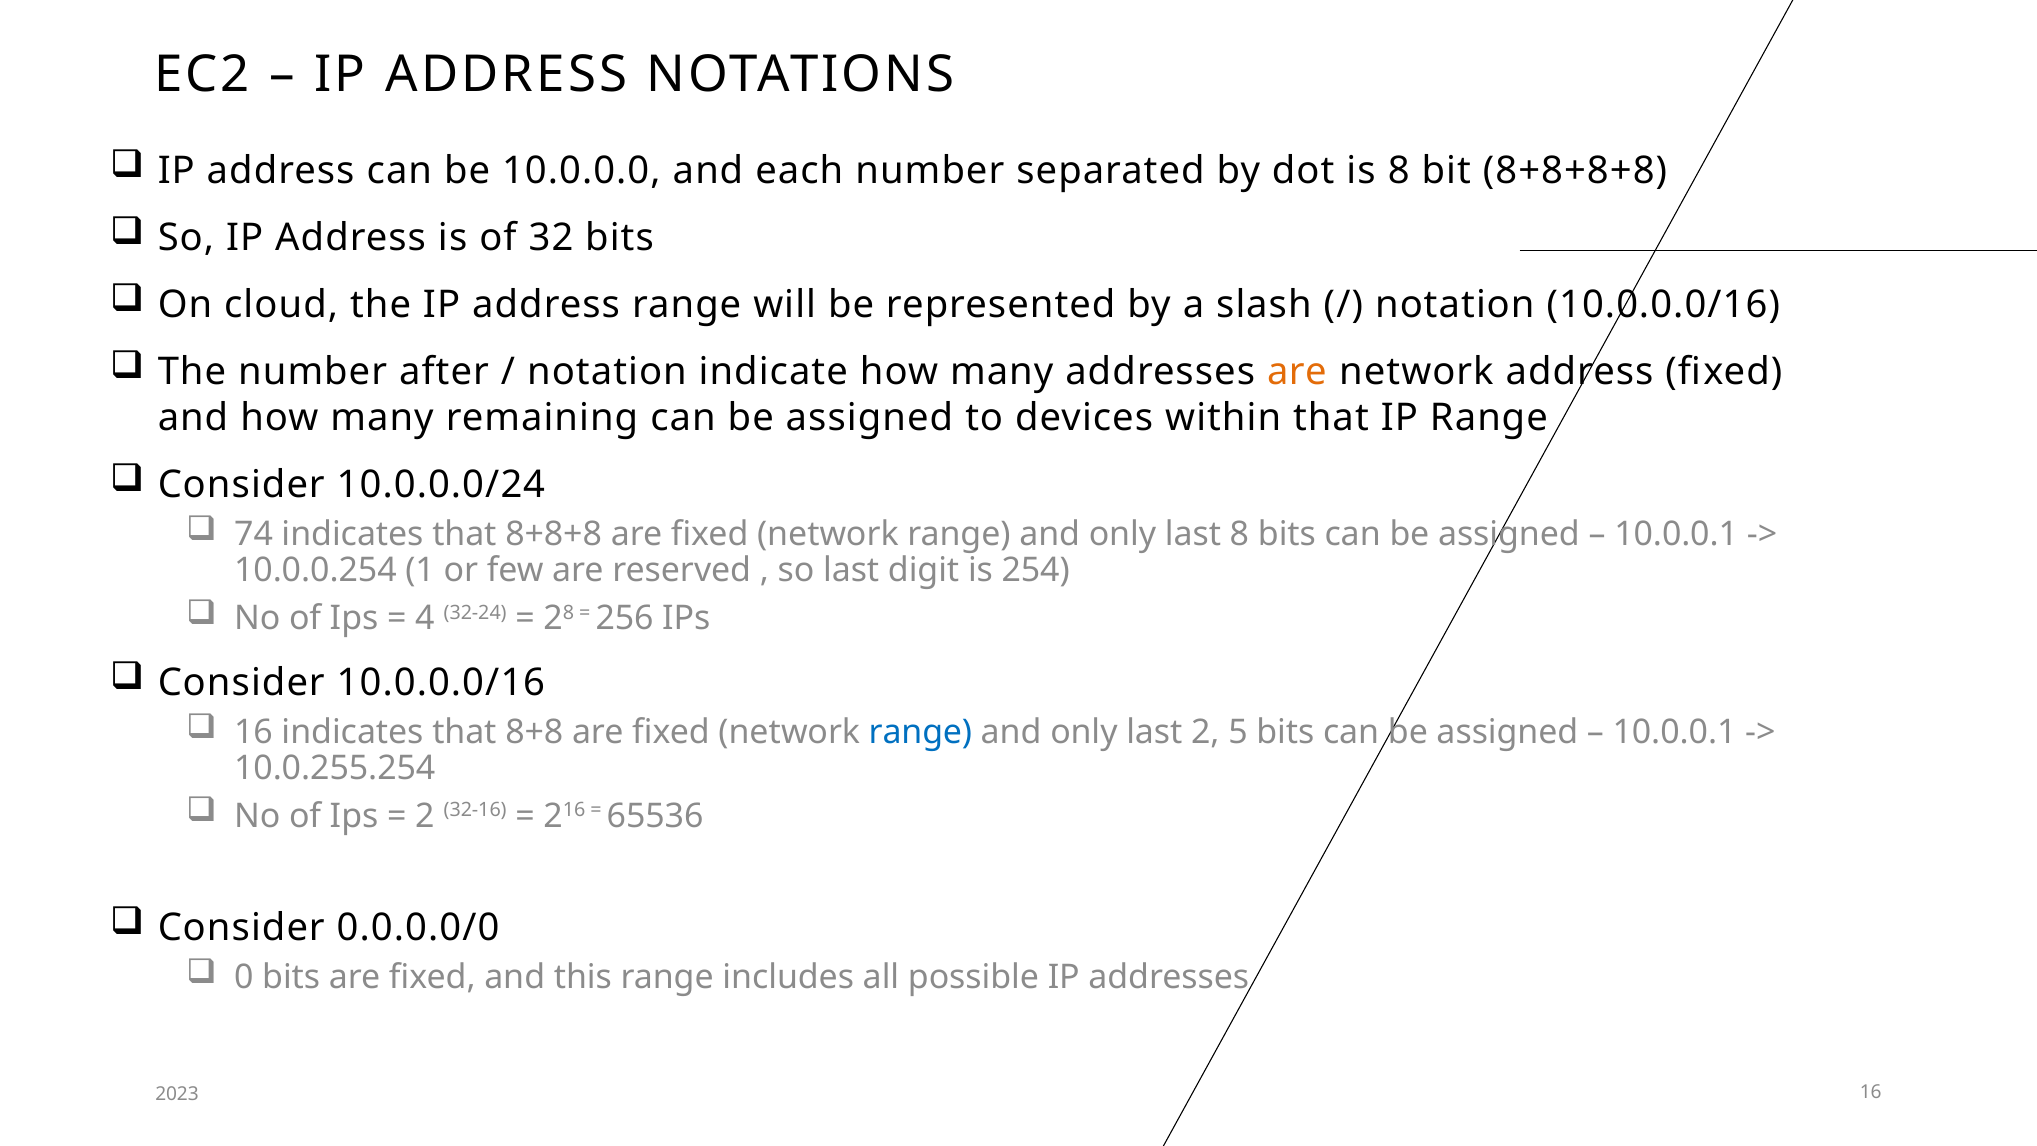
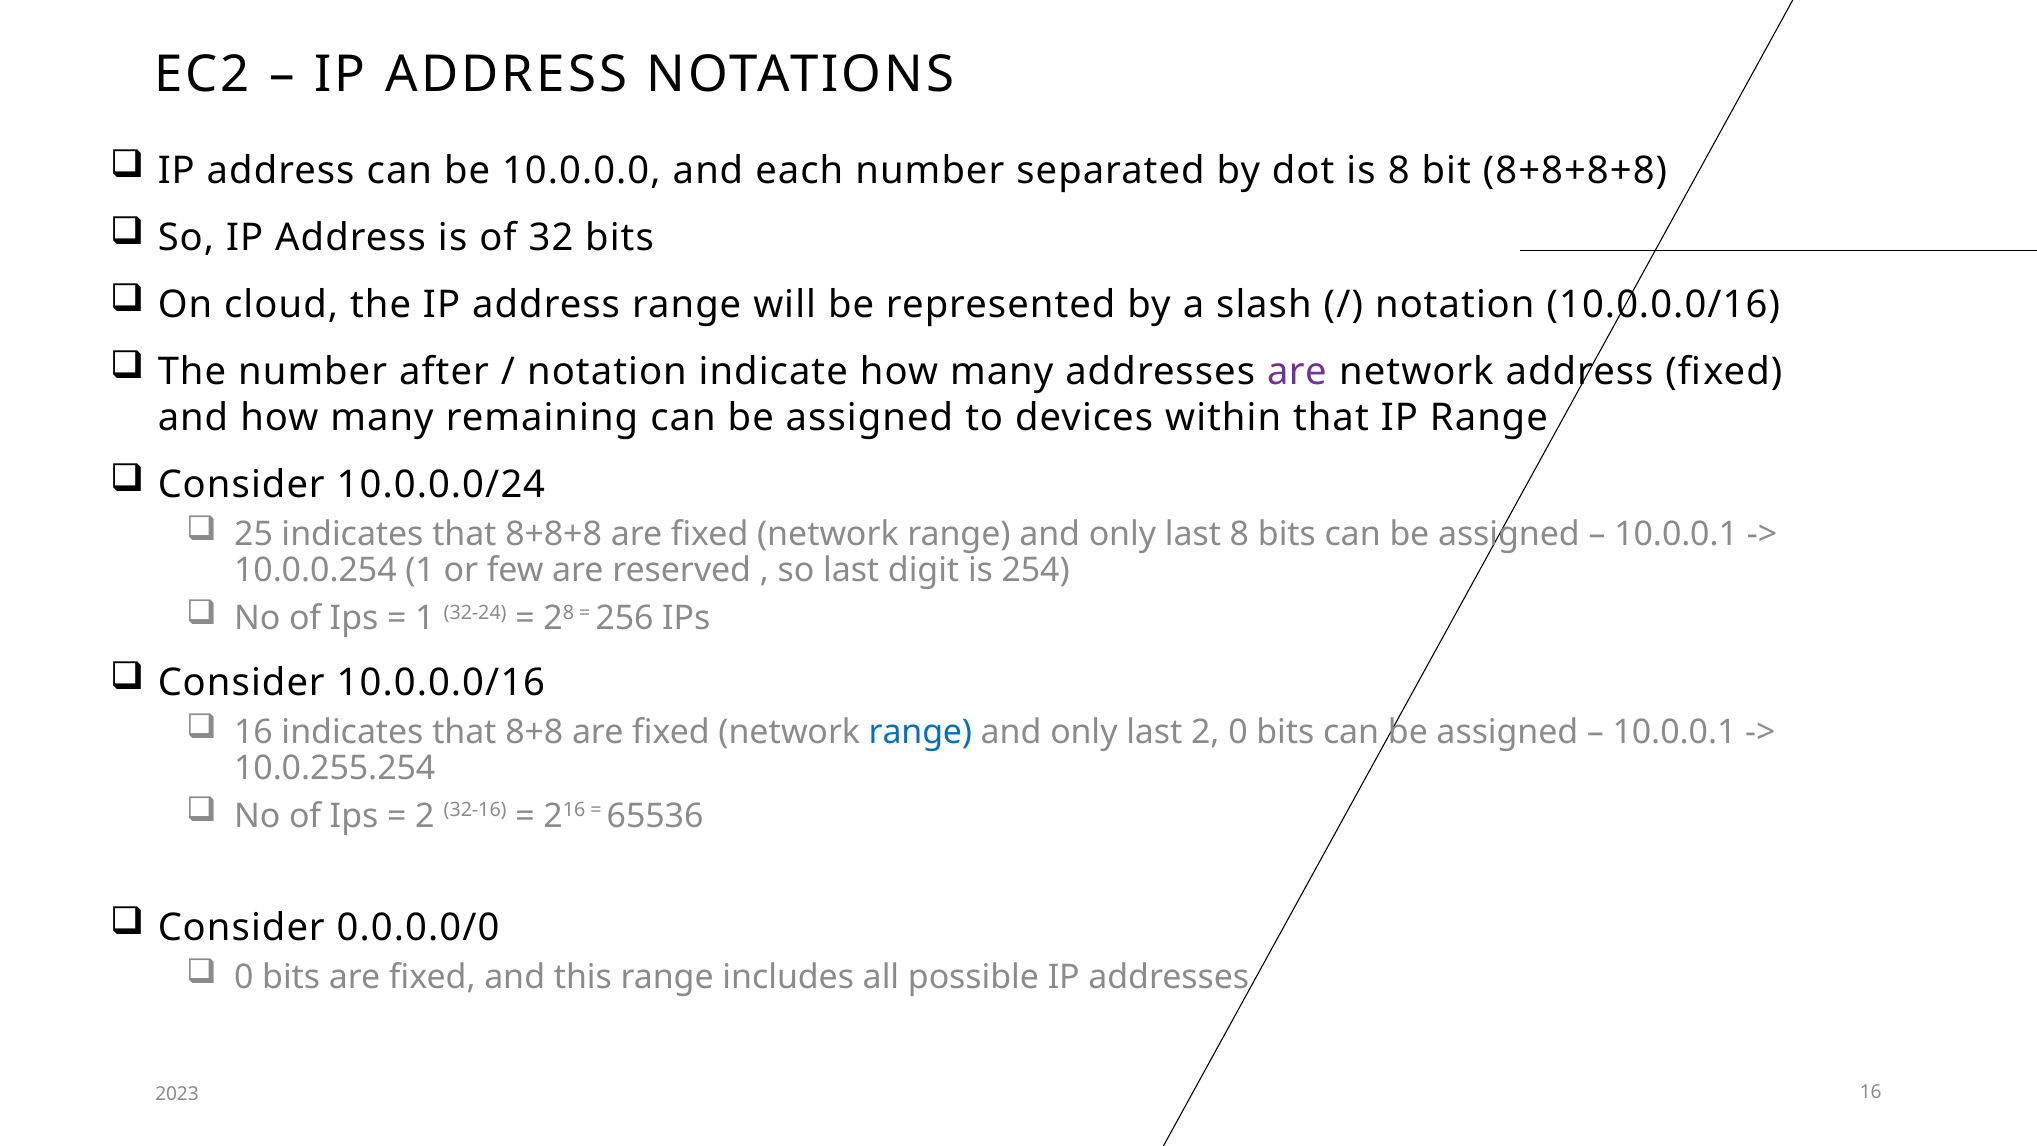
are at (1297, 372) colour: orange -> purple
74: 74 -> 25
4 at (425, 618): 4 -> 1
2 5: 5 -> 0
